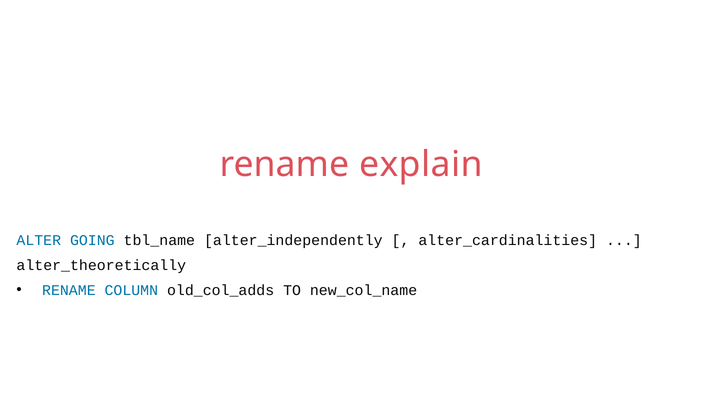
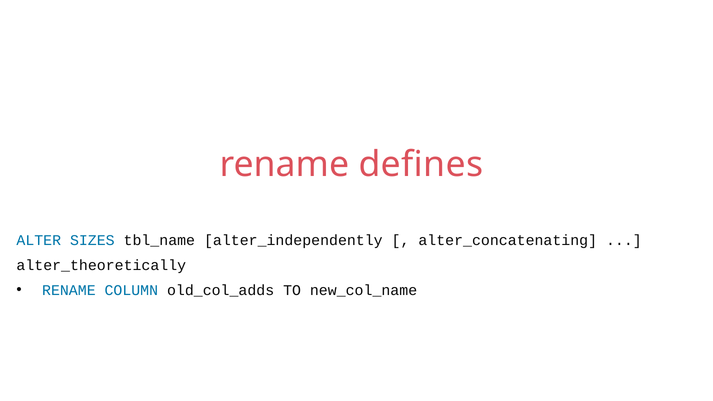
explain: explain -> defines
GOING: GOING -> SIZES
alter_cardinalities: alter_cardinalities -> alter_concatenating
